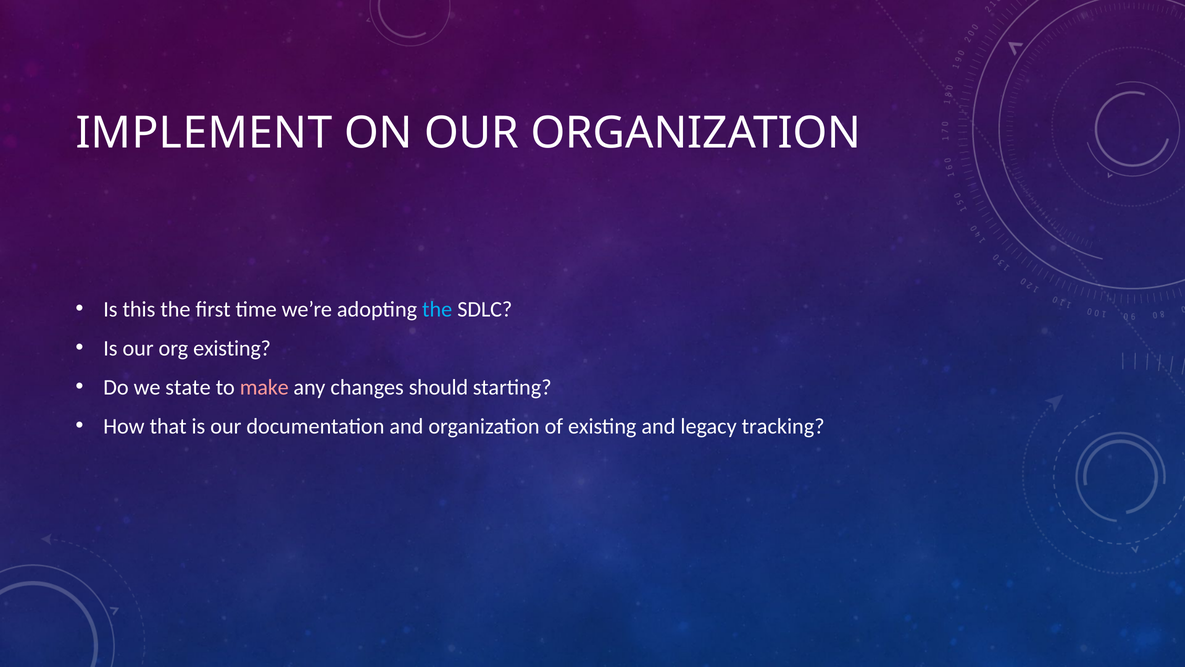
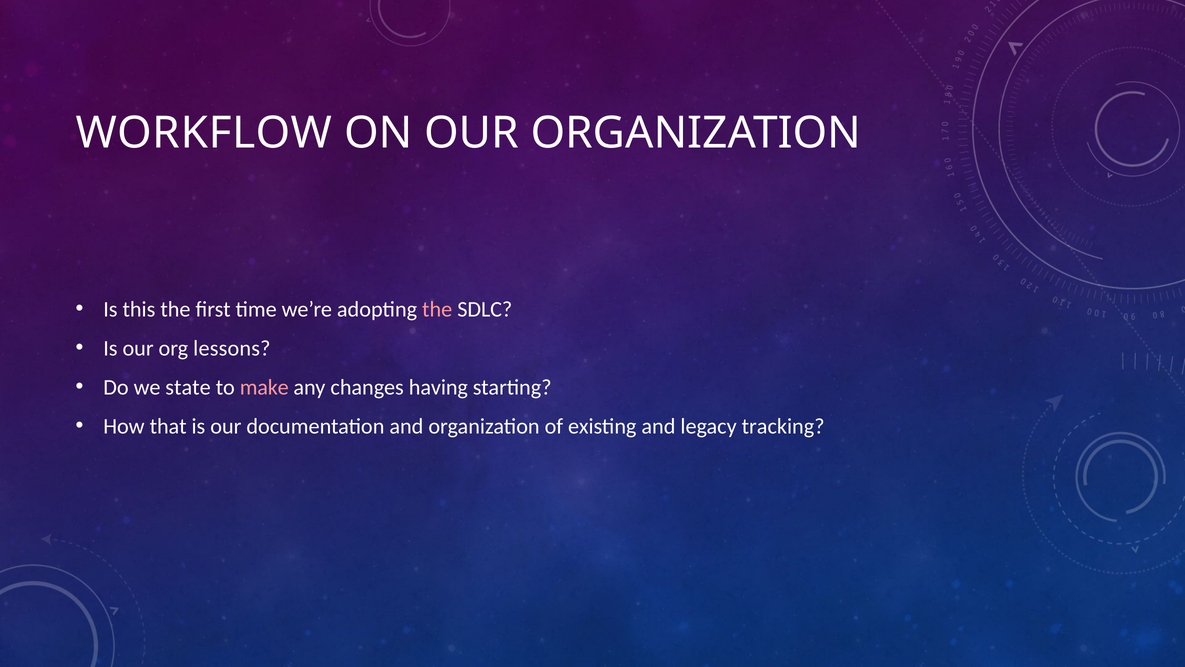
IMPLEMENT: IMPLEMENT -> WORKFLOW
the at (437, 309) colour: light blue -> pink
org existing: existing -> lessons
should: should -> having
